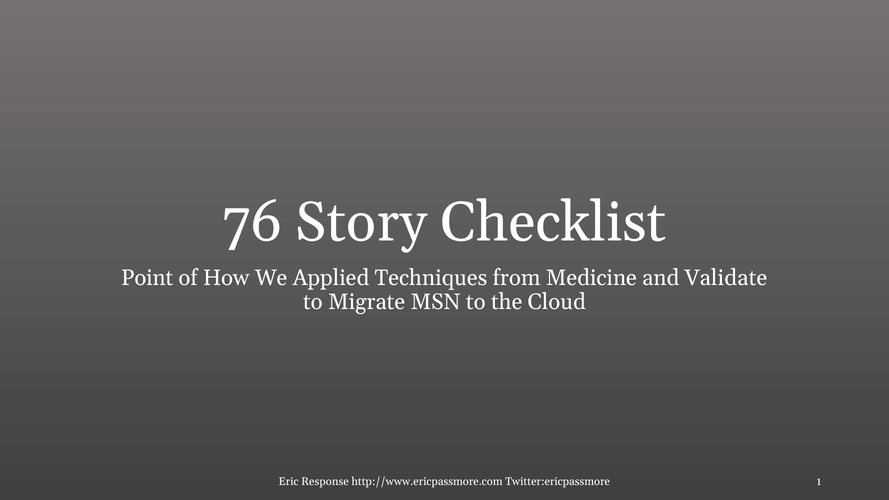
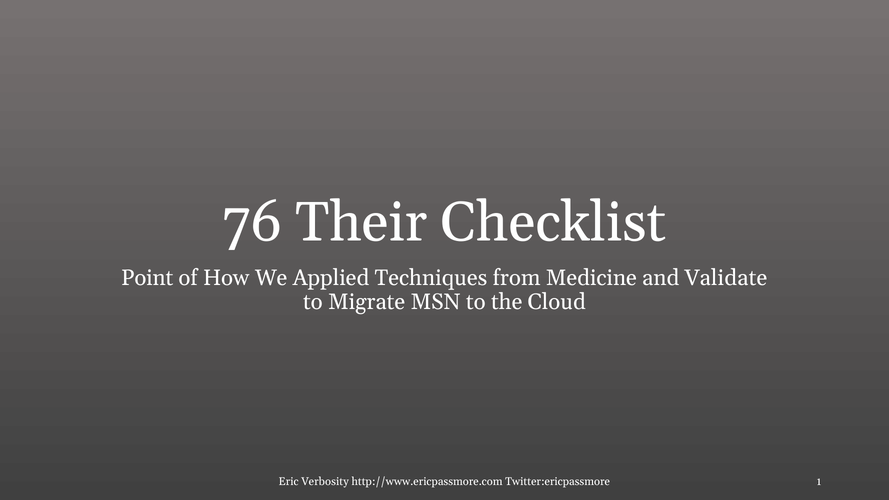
Story: Story -> Their
Response: Response -> Verbosity
